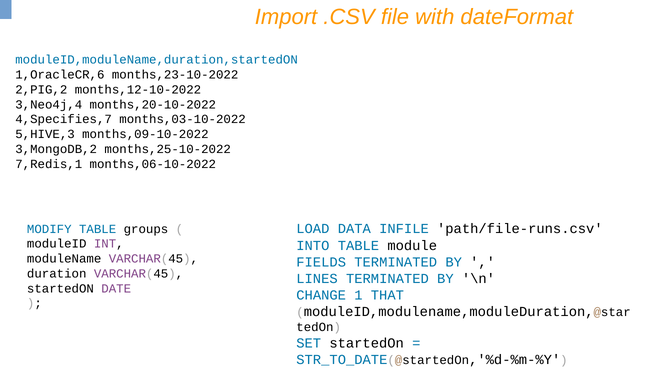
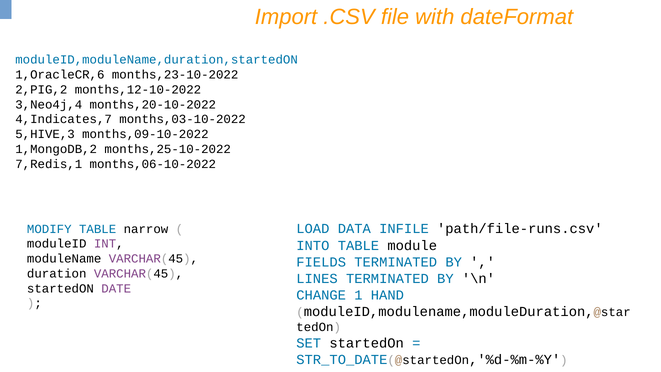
4,Specifies,7: 4,Specifies,7 -> 4,Indicates,7
3,MongoDB,2: 3,MongoDB,2 -> 1,MongoDB,2
groups: groups -> narrow
THAT: THAT -> HAND
